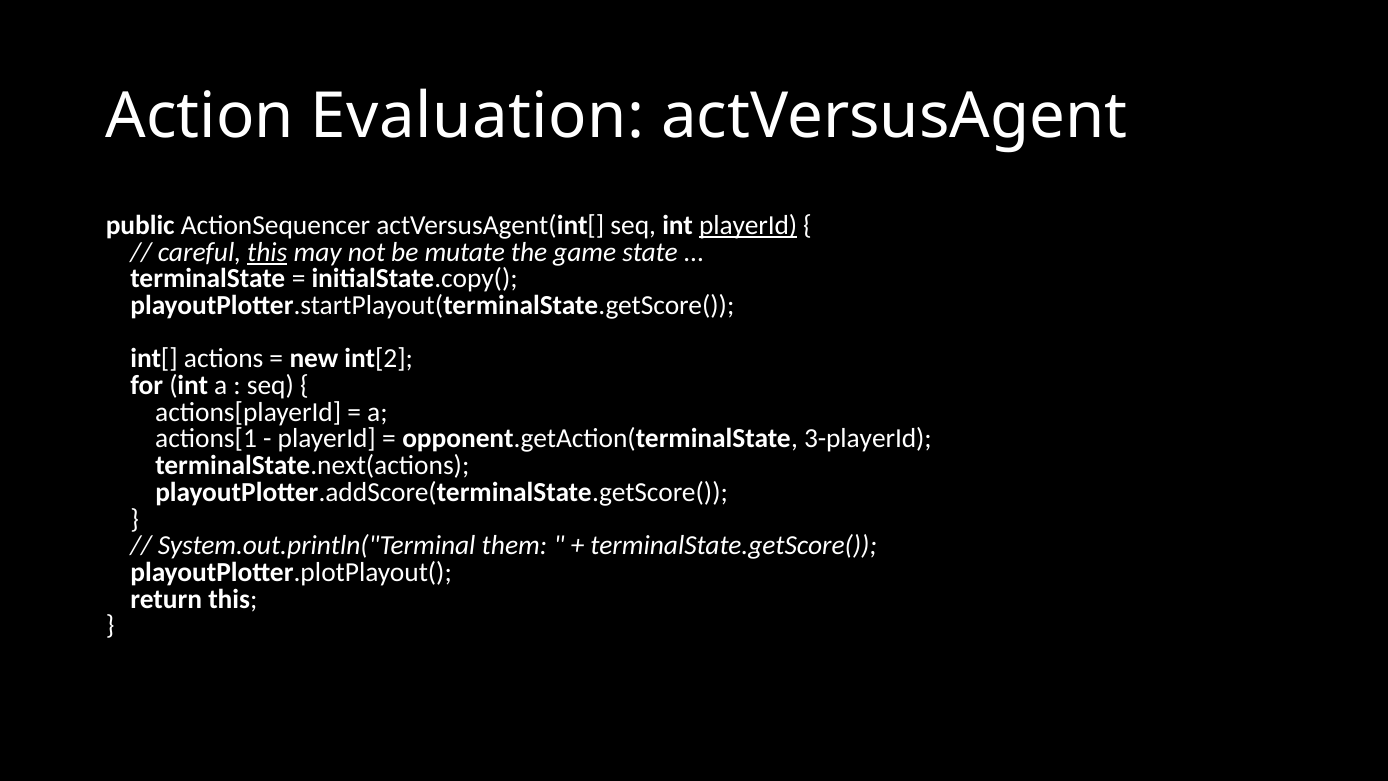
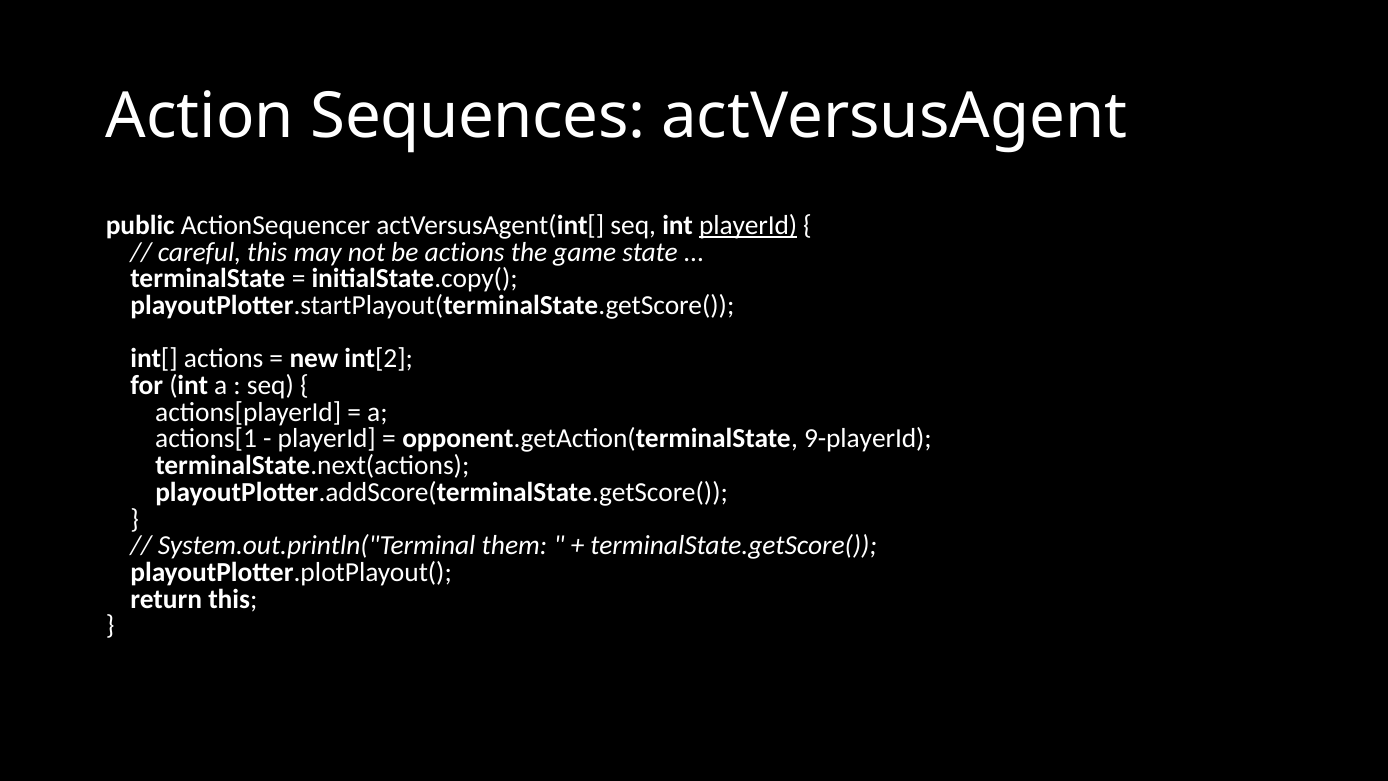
Evaluation: Evaluation -> Sequences
this at (267, 252) underline: present -> none
be mutate: mutate -> actions
3-playerId: 3-playerId -> 9-playerId
